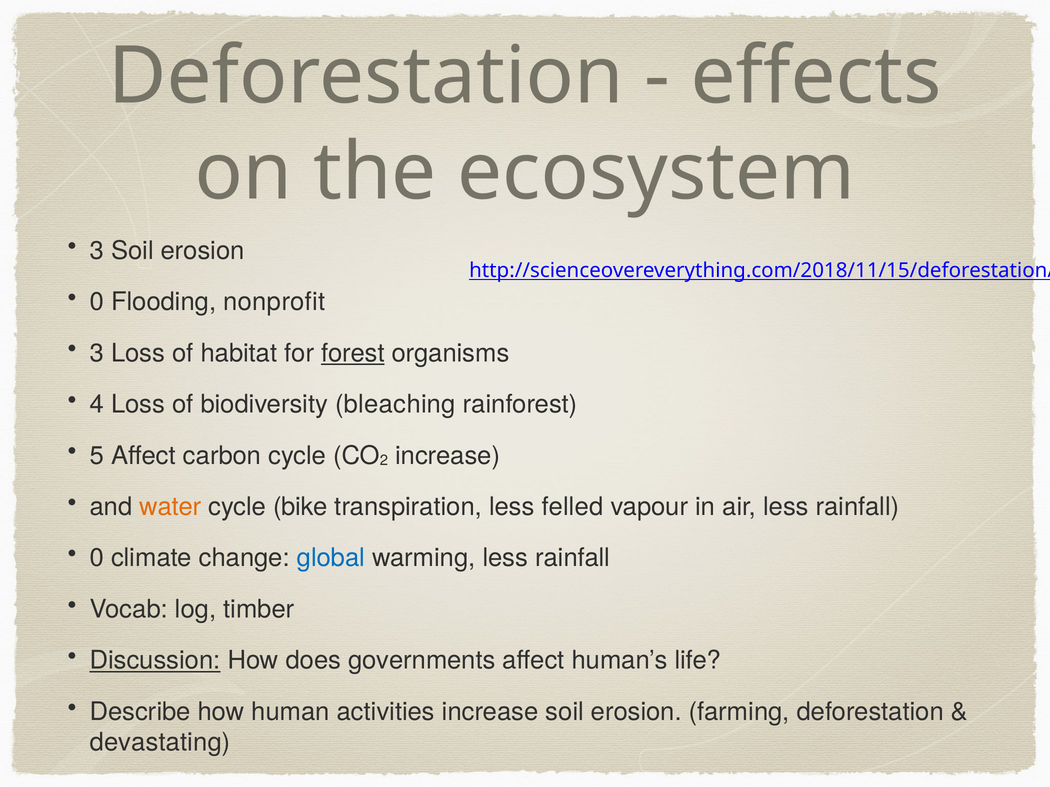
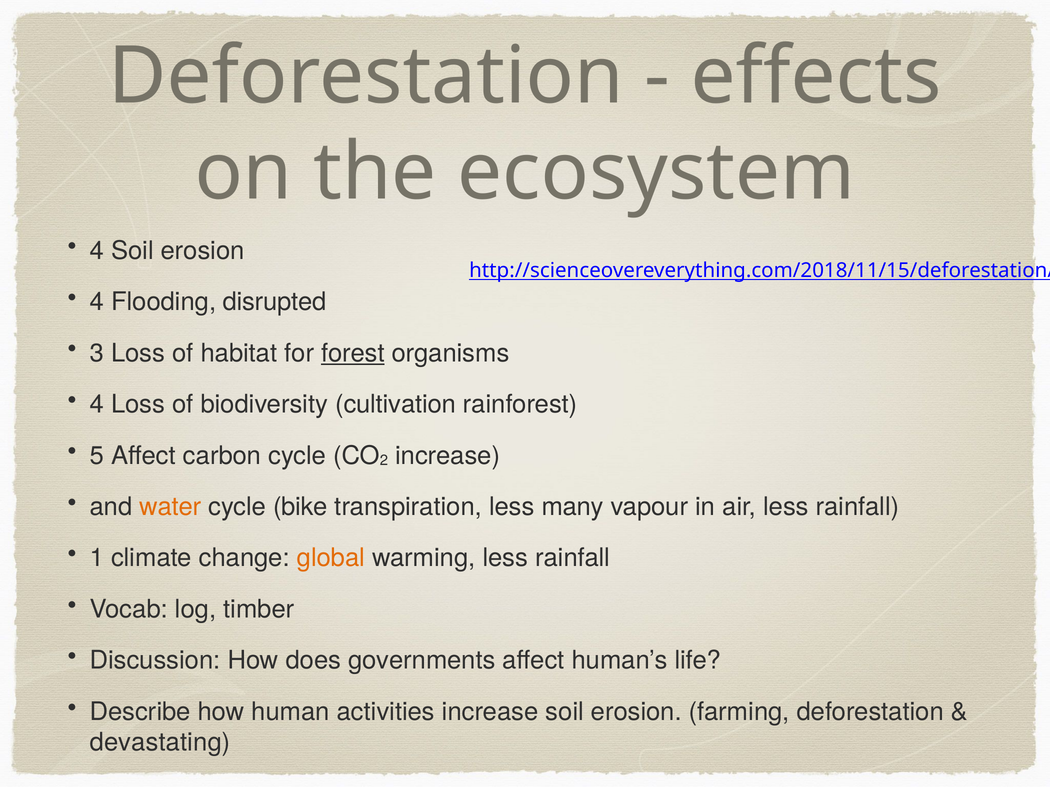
3 at (97, 251): 3 -> 4
0 at (97, 302): 0 -> 4
nonprofit: nonprofit -> disrupted
bleaching: bleaching -> cultivation
felled: felled -> many
0 at (97, 558): 0 -> 1
global colour: blue -> orange
Discussion underline: present -> none
